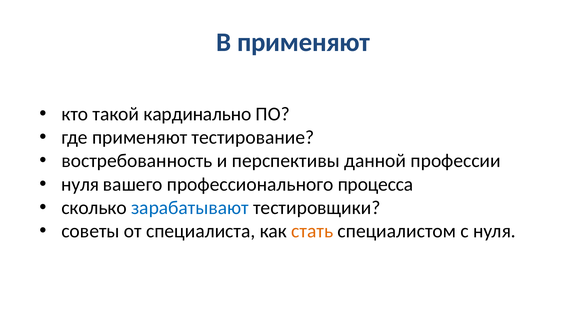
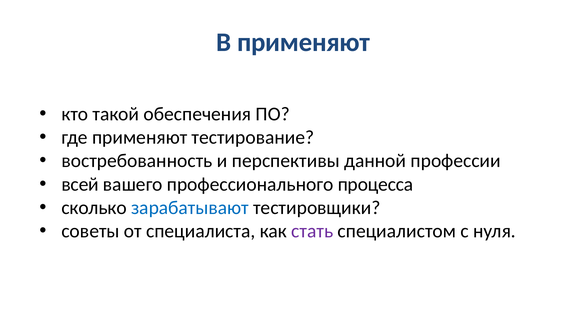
кардинально: кардинально -> обеспечения
нуля at (80, 185): нуля -> всей
стать colour: orange -> purple
